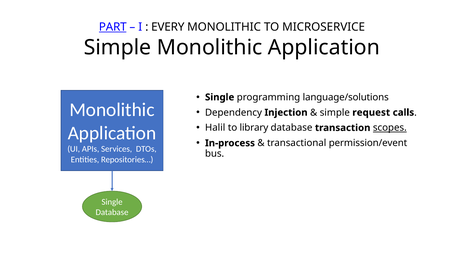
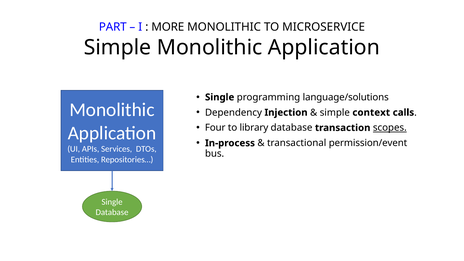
PART underline: present -> none
EVERY: EVERY -> MORE
request: request -> context
Halil: Halil -> Four
